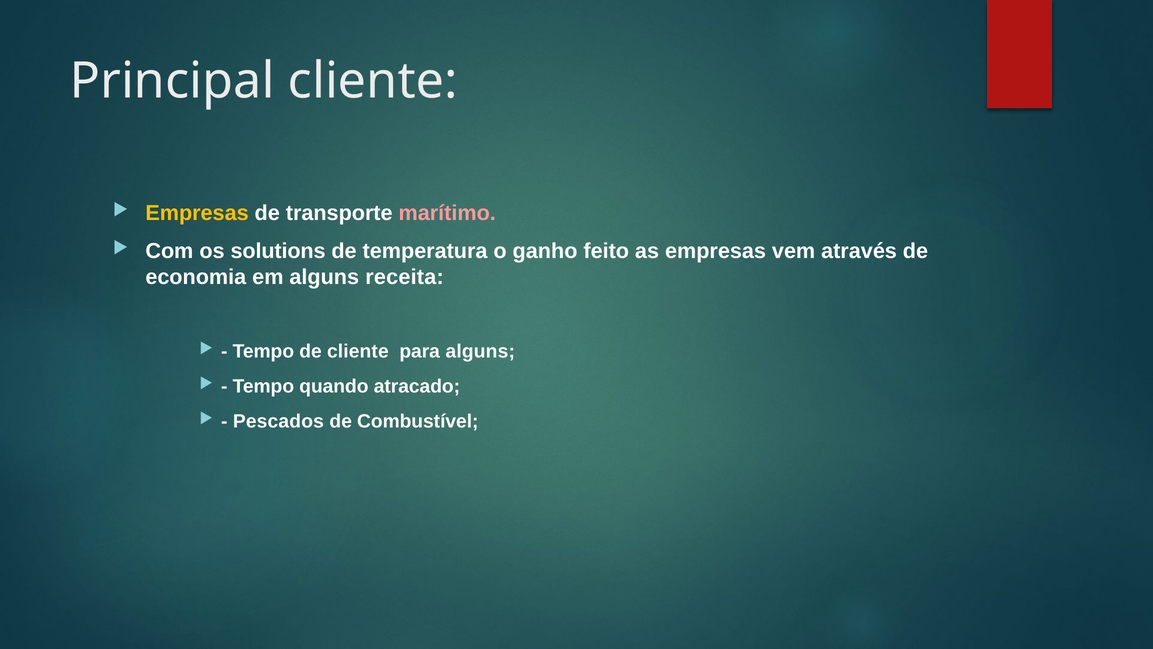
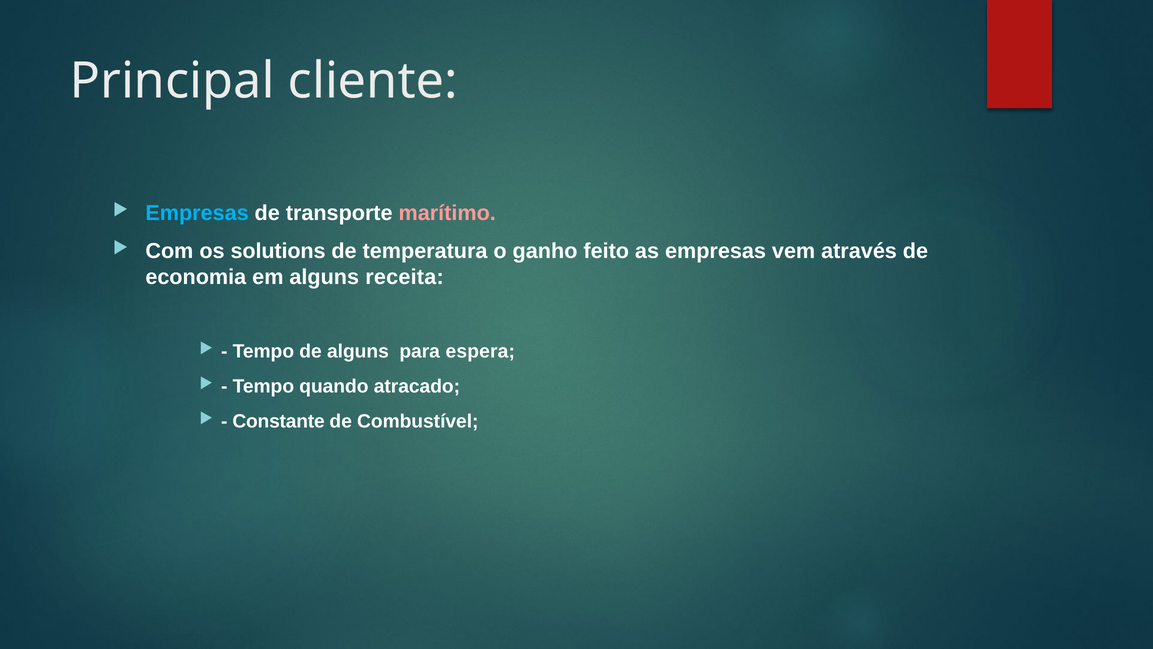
Empresas at (197, 213) colour: yellow -> light blue
de cliente: cliente -> alguns
para alguns: alguns -> espera
Pescados: Pescados -> Constante
